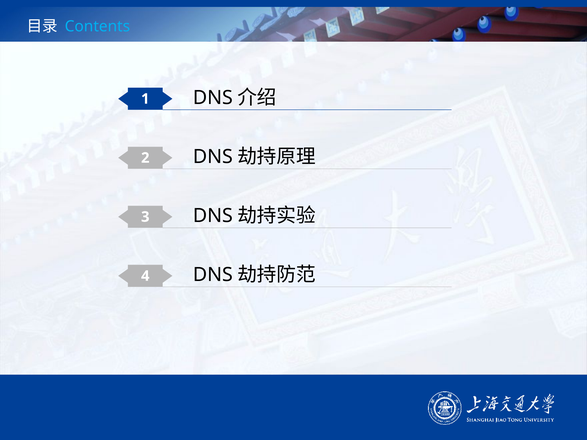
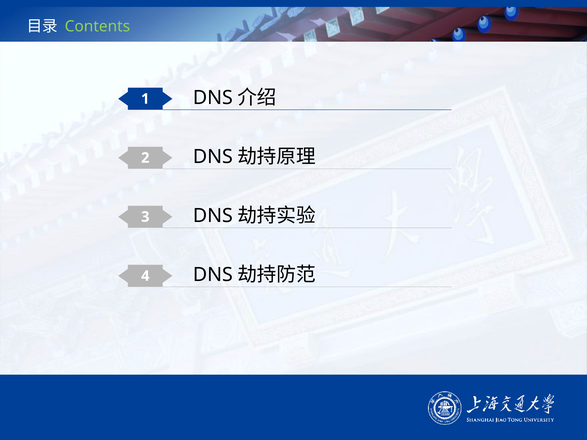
Contents colour: light blue -> light green
